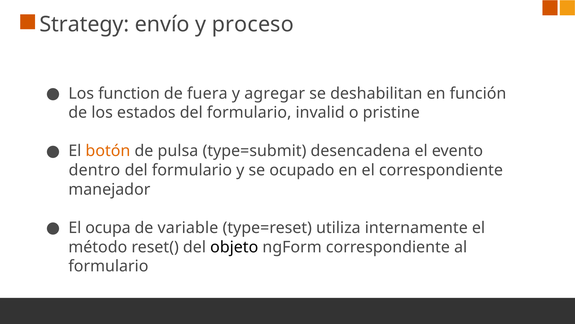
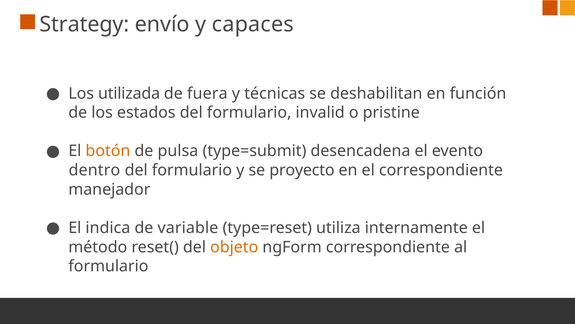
proceso: proceso -> capaces
function: function -> utilizada
agregar: agregar -> técnicas
ocupado: ocupado -> proyecto
ocupa: ocupa -> indica
objeto colour: black -> orange
